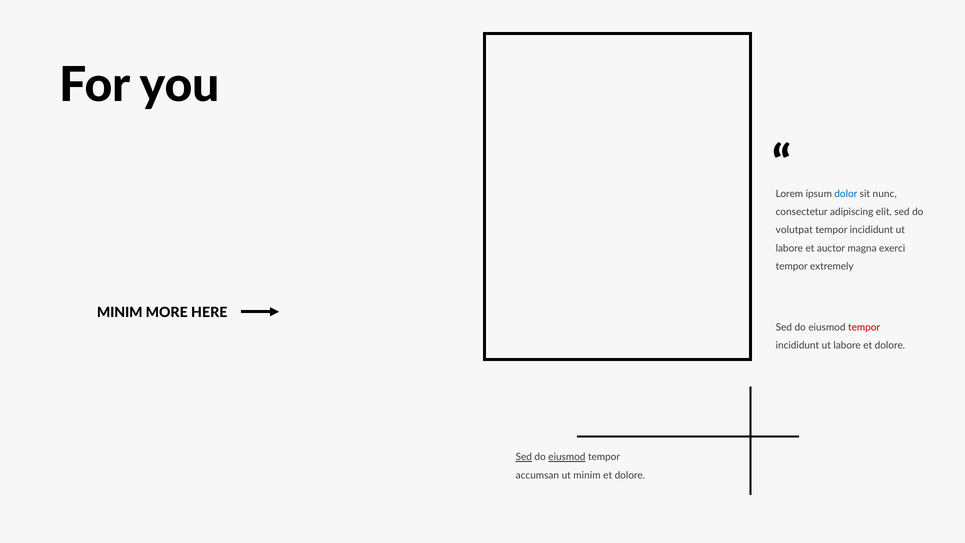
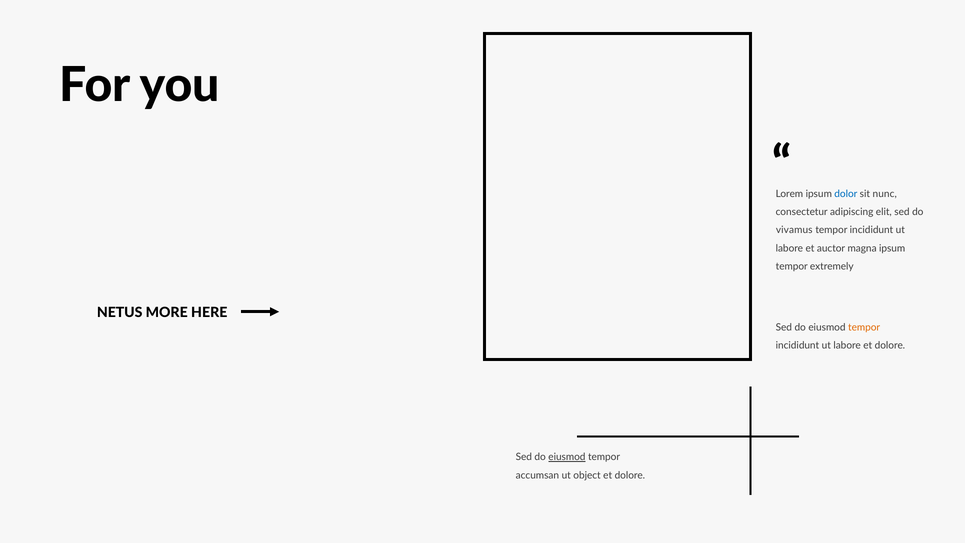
volutpat: volutpat -> vivamus
magna exerci: exerci -> ipsum
MINIM at (120, 312): MINIM -> NETUS
tempor at (864, 327) colour: red -> orange
Sed at (524, 457) underline: present -> none
ut minim: minim -> object
